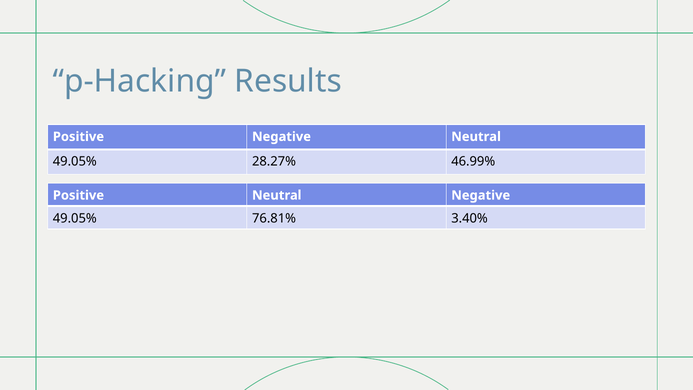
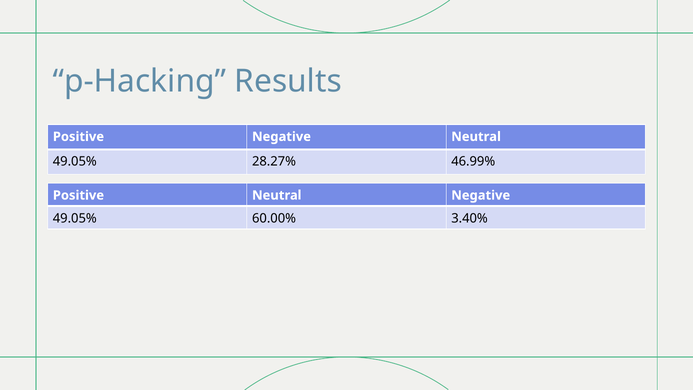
76.81%: 76.81% -> 60.00%
